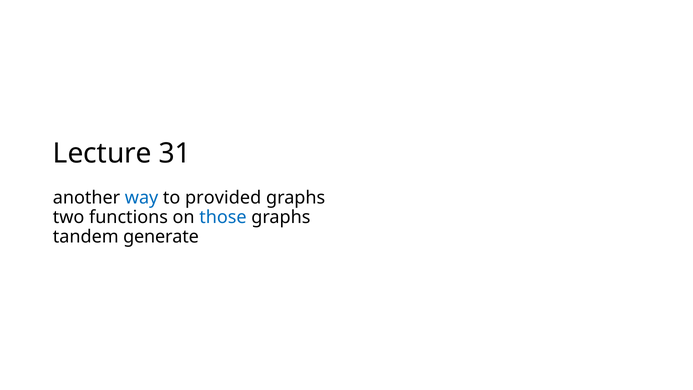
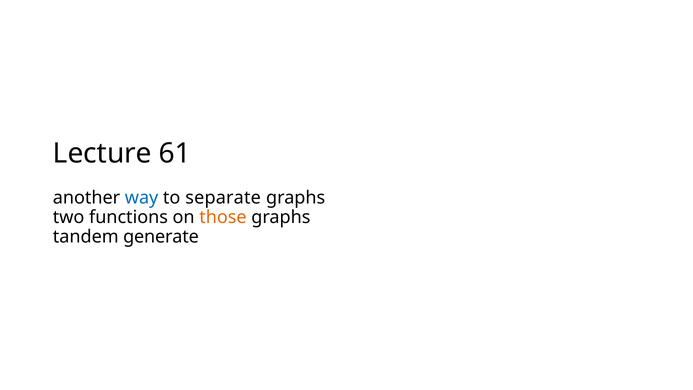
31: 31 -> 61
provided: provided -> separate
those colour: blue -> orange
